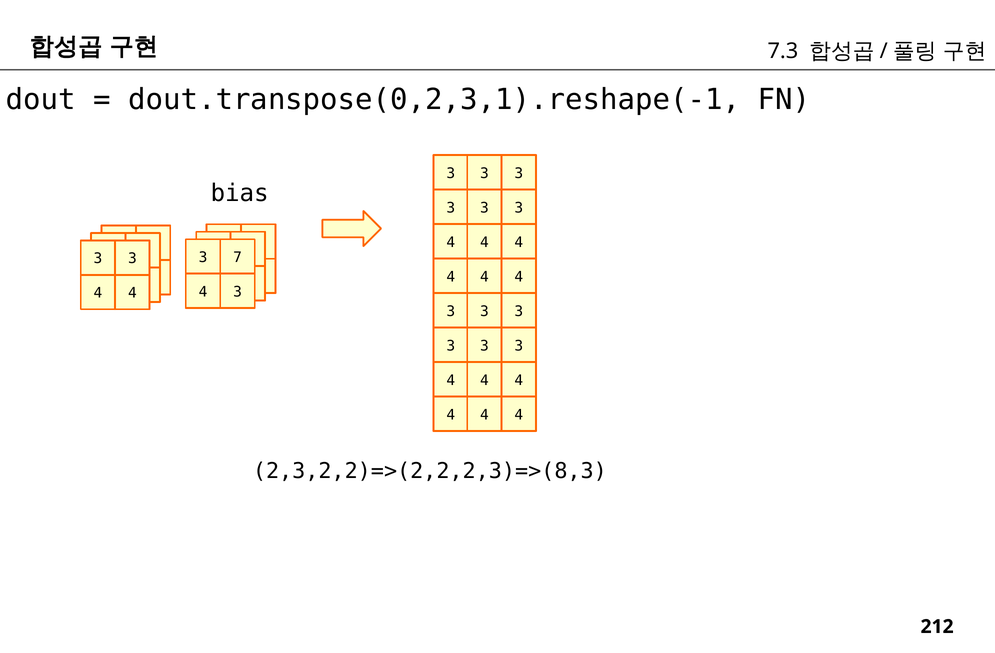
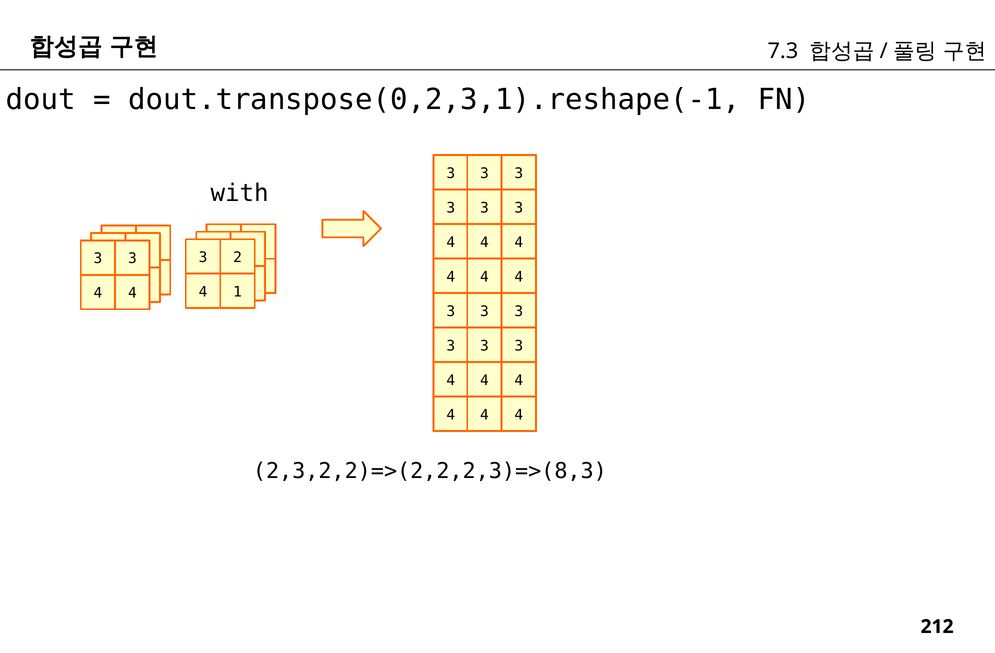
bias: bias -> with
7: 7 -> 2
3 at (238, 292): 3 -> 1
